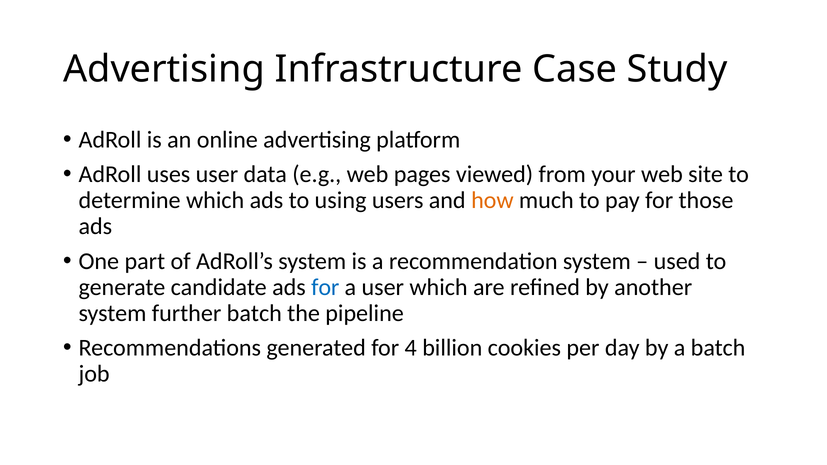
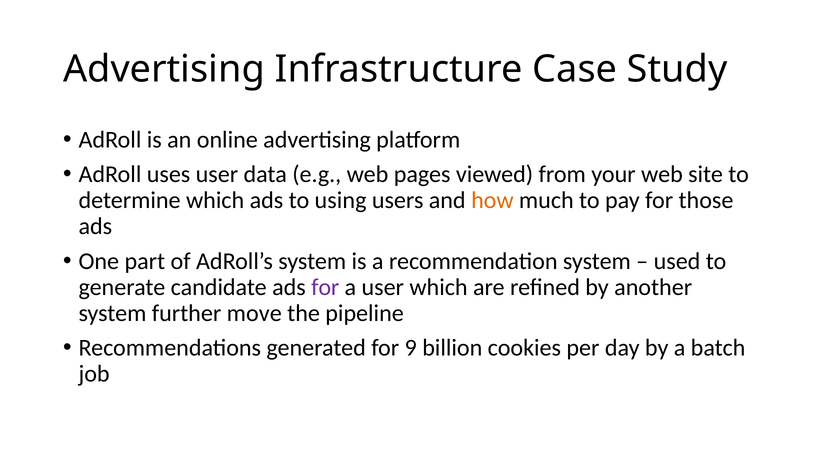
for at (325, 287) colour: blue -> purple
further batch: batch -> move
4: 4 -> 9
